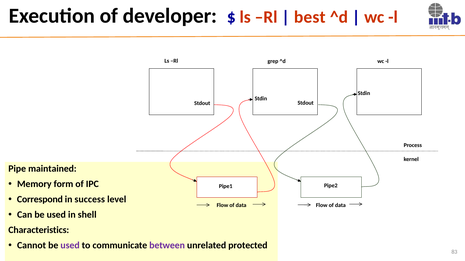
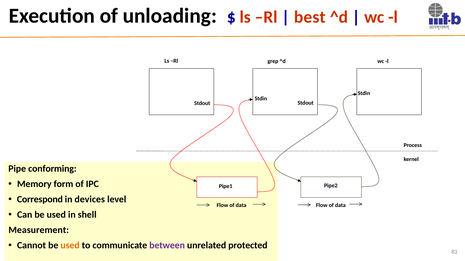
developer: developer -> unloading
maintained: maintained -> conforming
success: success -> devices
Characteristics: Characteristics -> Measurement
used at (70, 246) colour: purple -> orange
